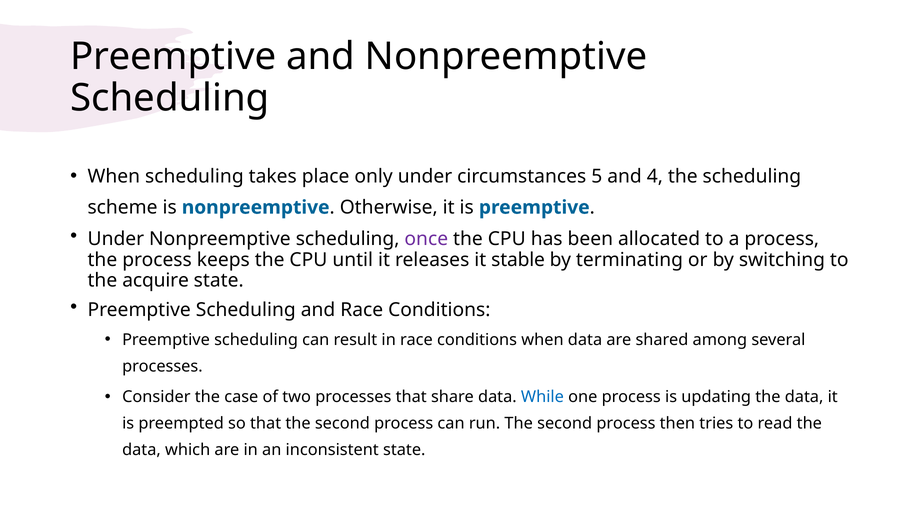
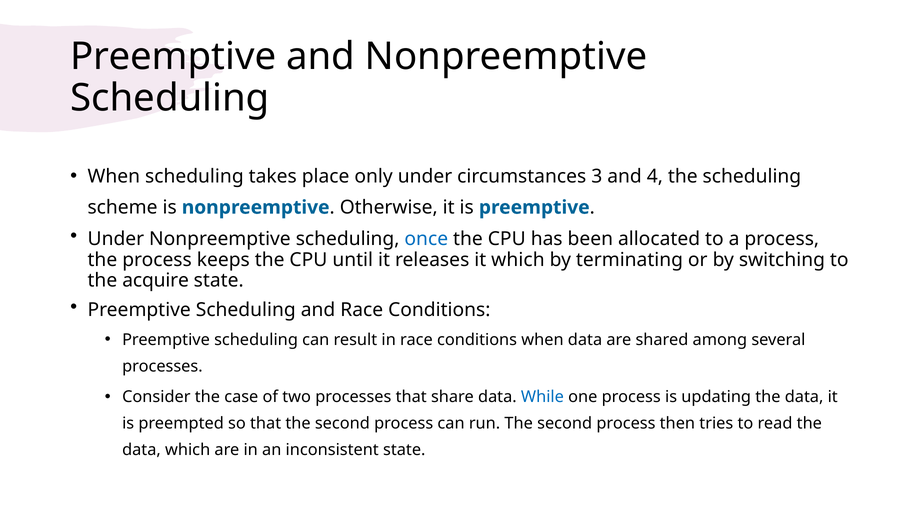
5: 5 -> 3
once colour: purple -> blue
it stable: stable -> which
